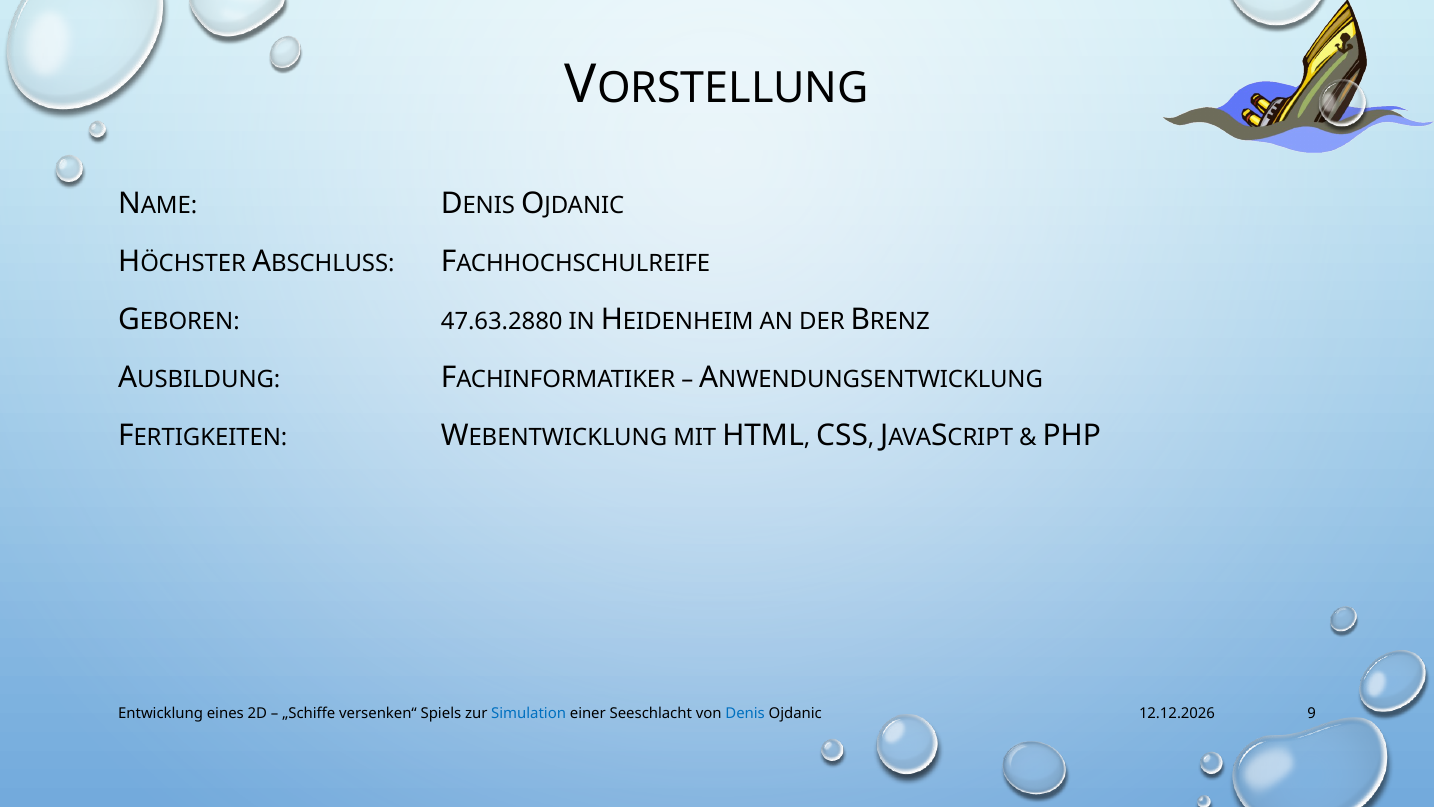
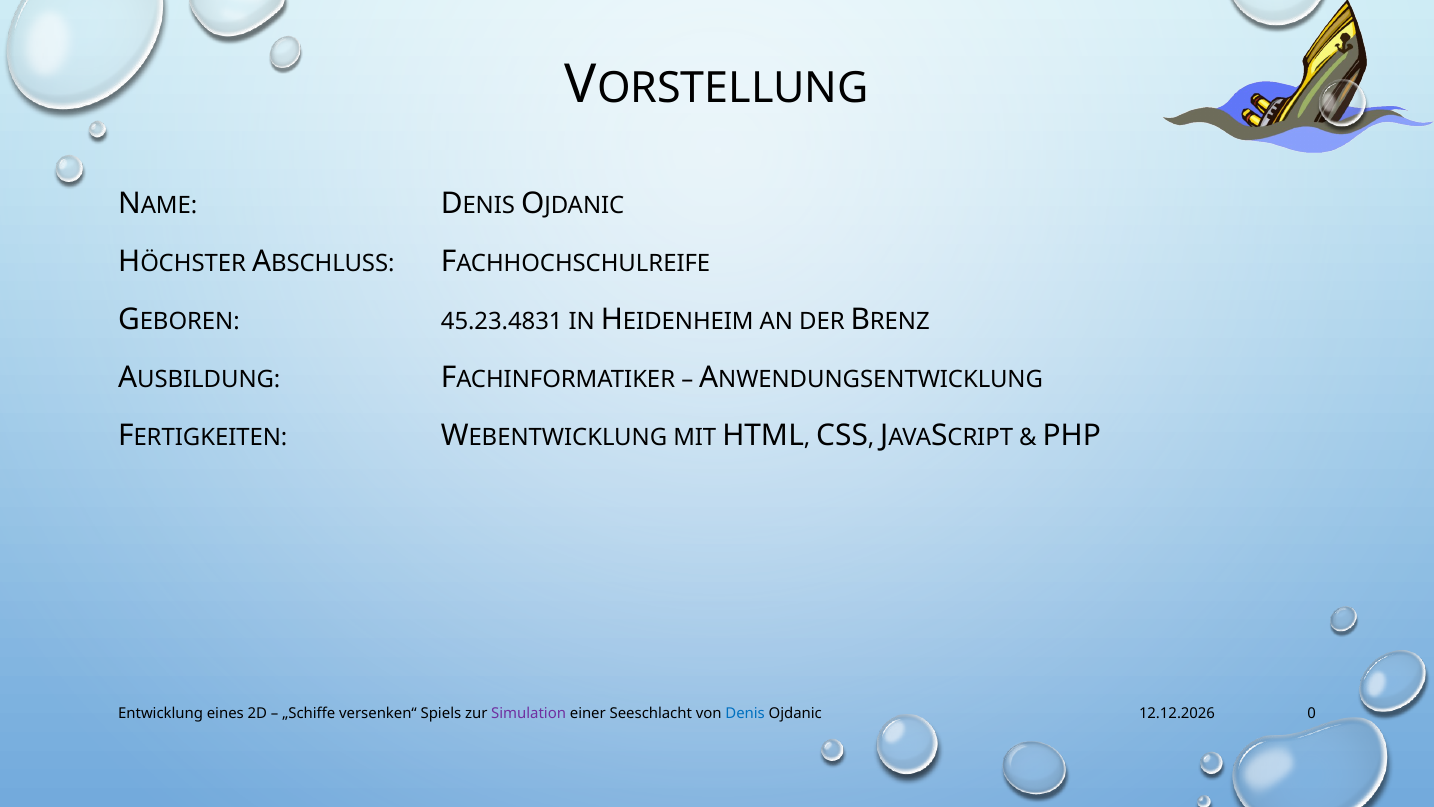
47.63.2880: 47.63.2880 -> 45.23.4831
Simulation colour: blue -> purple
9: 9 -> 0
